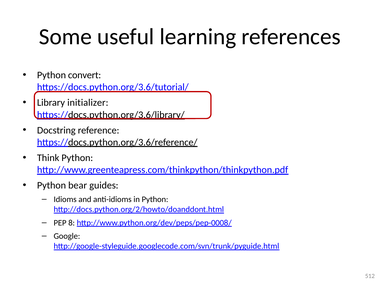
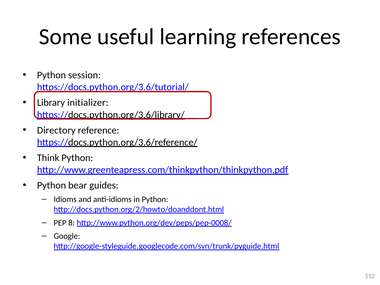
convert: convert -> session
Docstring: Docstring -> Directory
